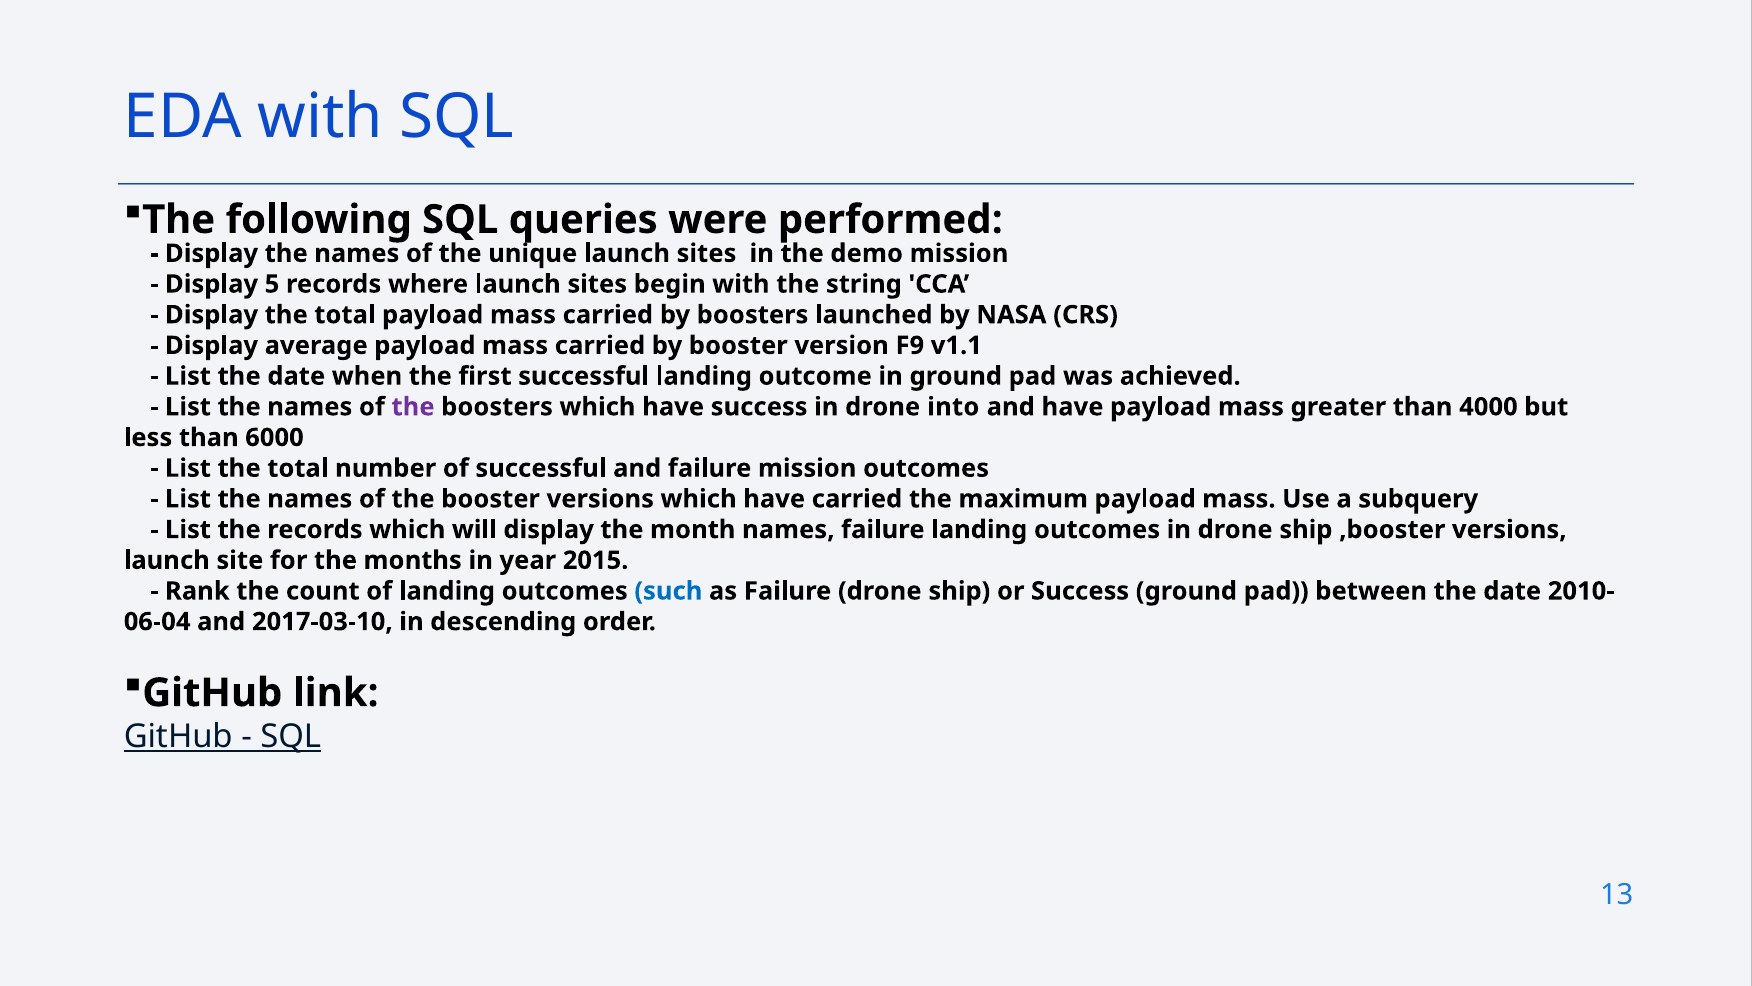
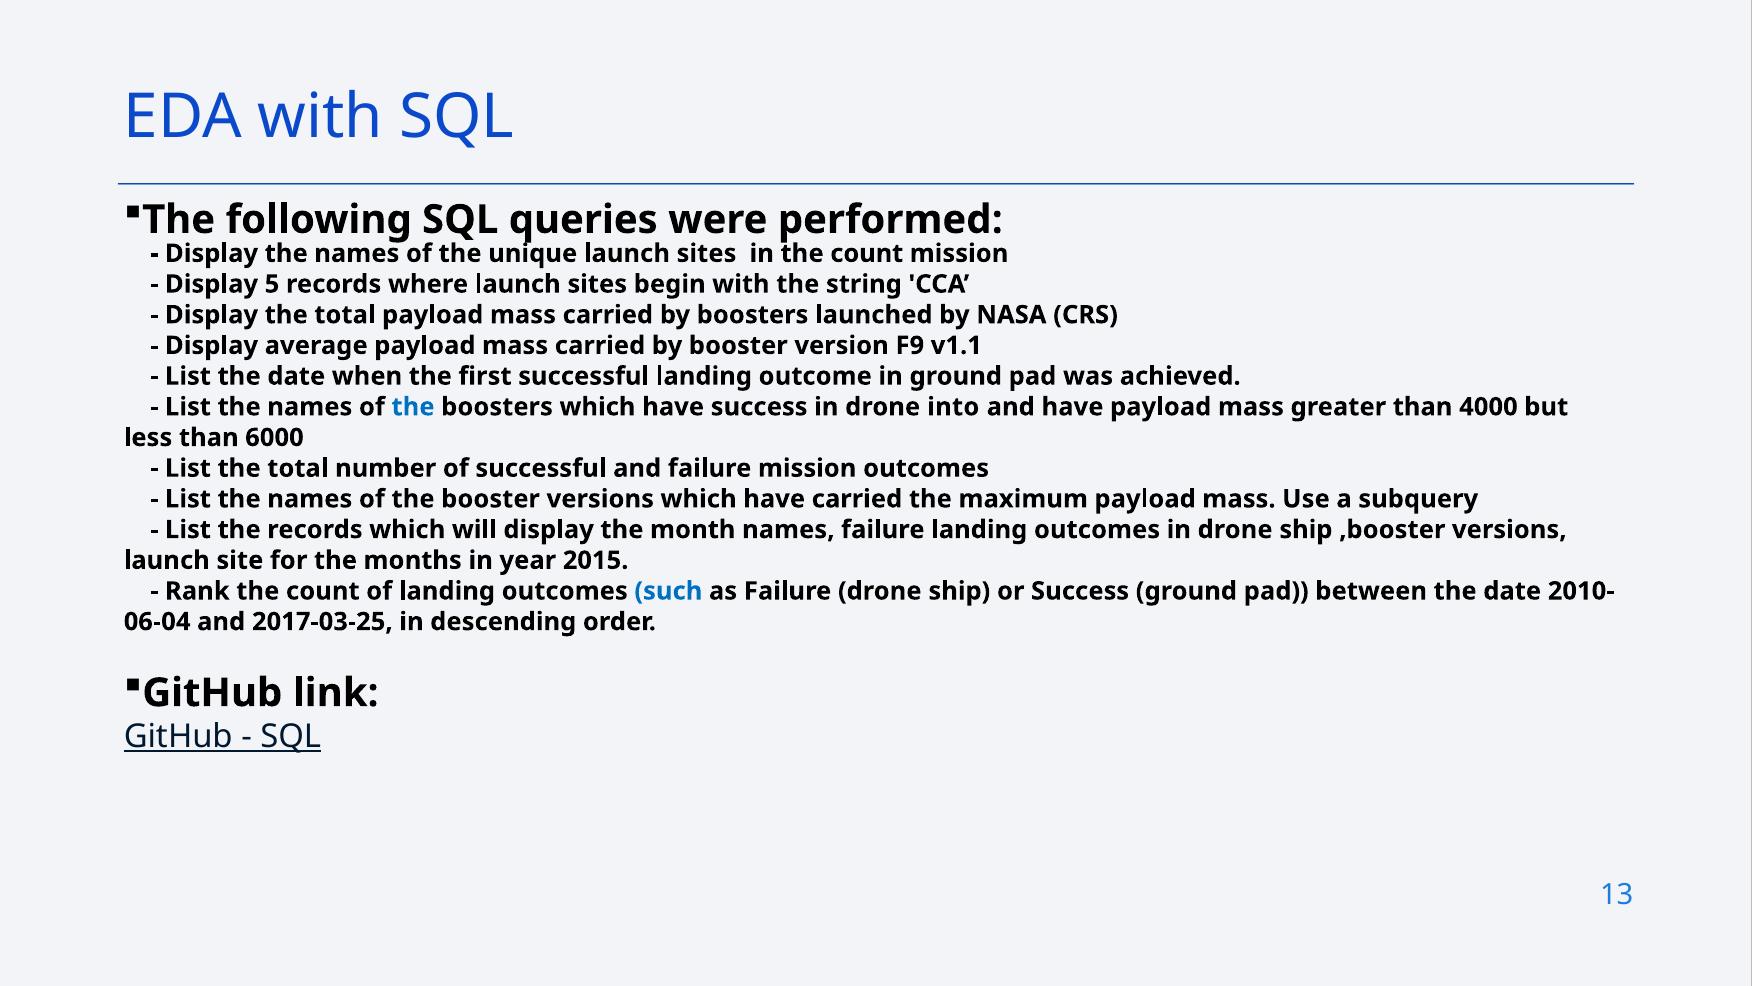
in the demo: demo -> count
the at (413, 407) colour: purple -> blue
2017-03-10: 2017-03-10 -> 2017-03-25
